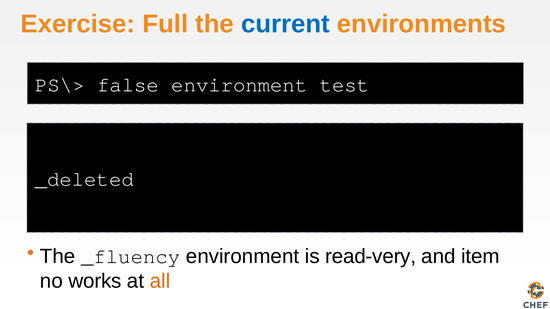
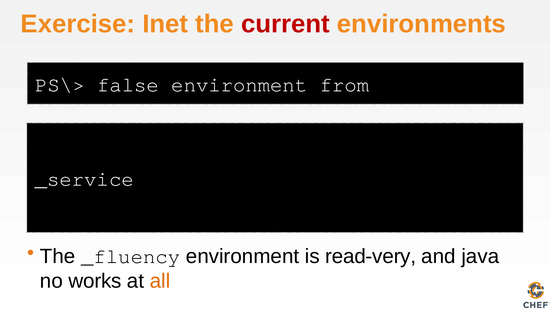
Full: Full -> Inet
current colour: blue -> red
test: test -> from
_deleted: _deleted -> _service
item: item -> java
